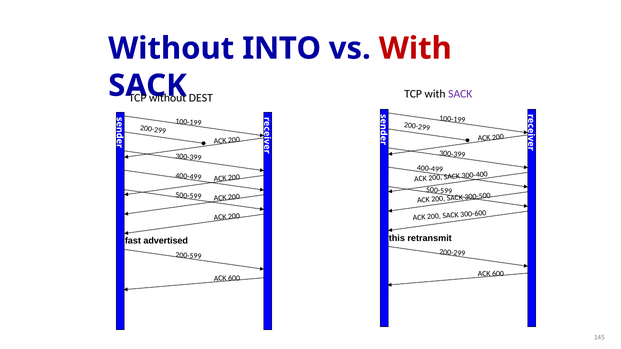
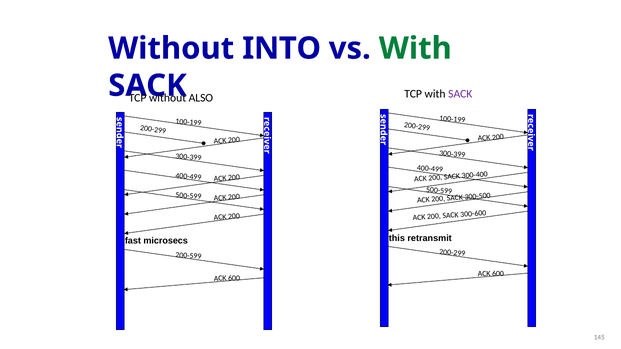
With at (415, 48) colour: red -> green
DEST: DEST -> ALSO
advertised: advertised -> microsecs
